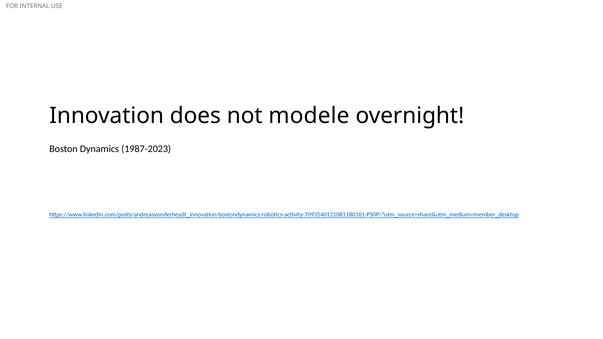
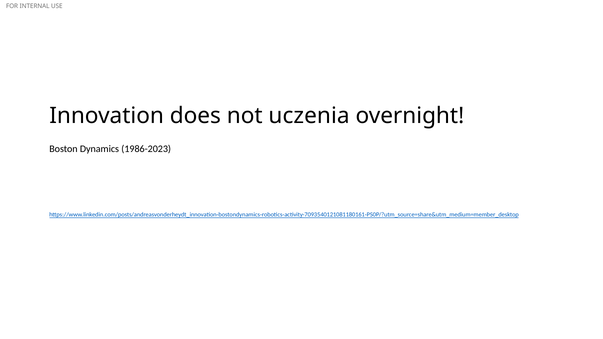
modele: modele -> uczenia
1987-2023: 1987-2023 -> 1986-2023
